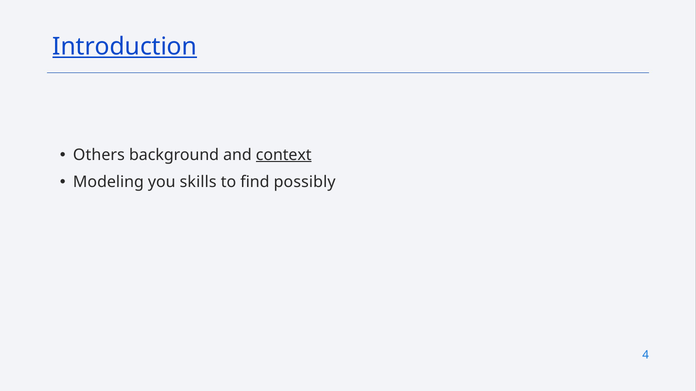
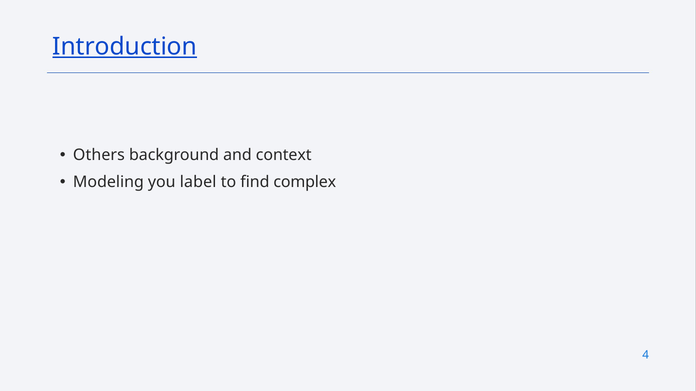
context underline: present -> none
skills: skills -> label
possibly: possibly -> complex
